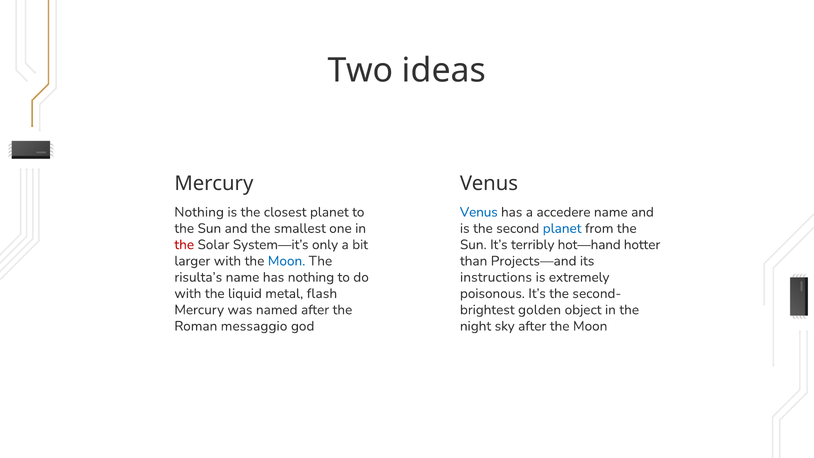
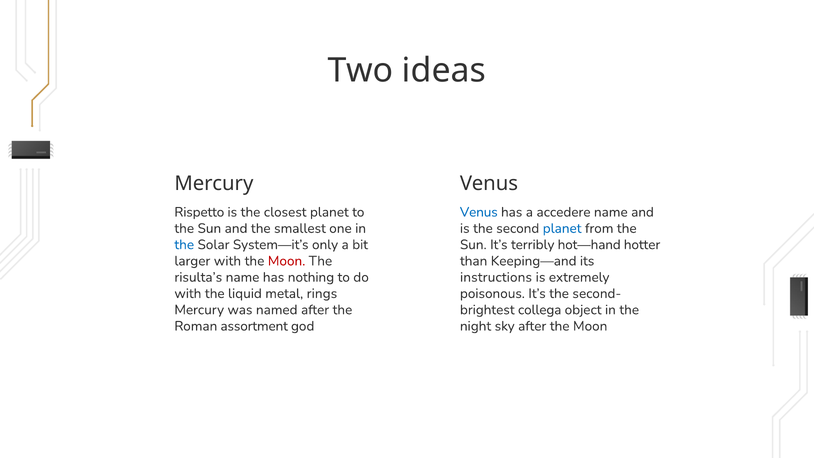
Nothing at (199, 212): Nothing -> Rispetto
the at (184, 245) colour: red -> blue
Moon at (287, 261) colour: blue -> red
Projects—and: Projects—and -> Keeping—and
flash: flash -> rings
golden: golden -> collega
messaggio: messaggio -> assortment
